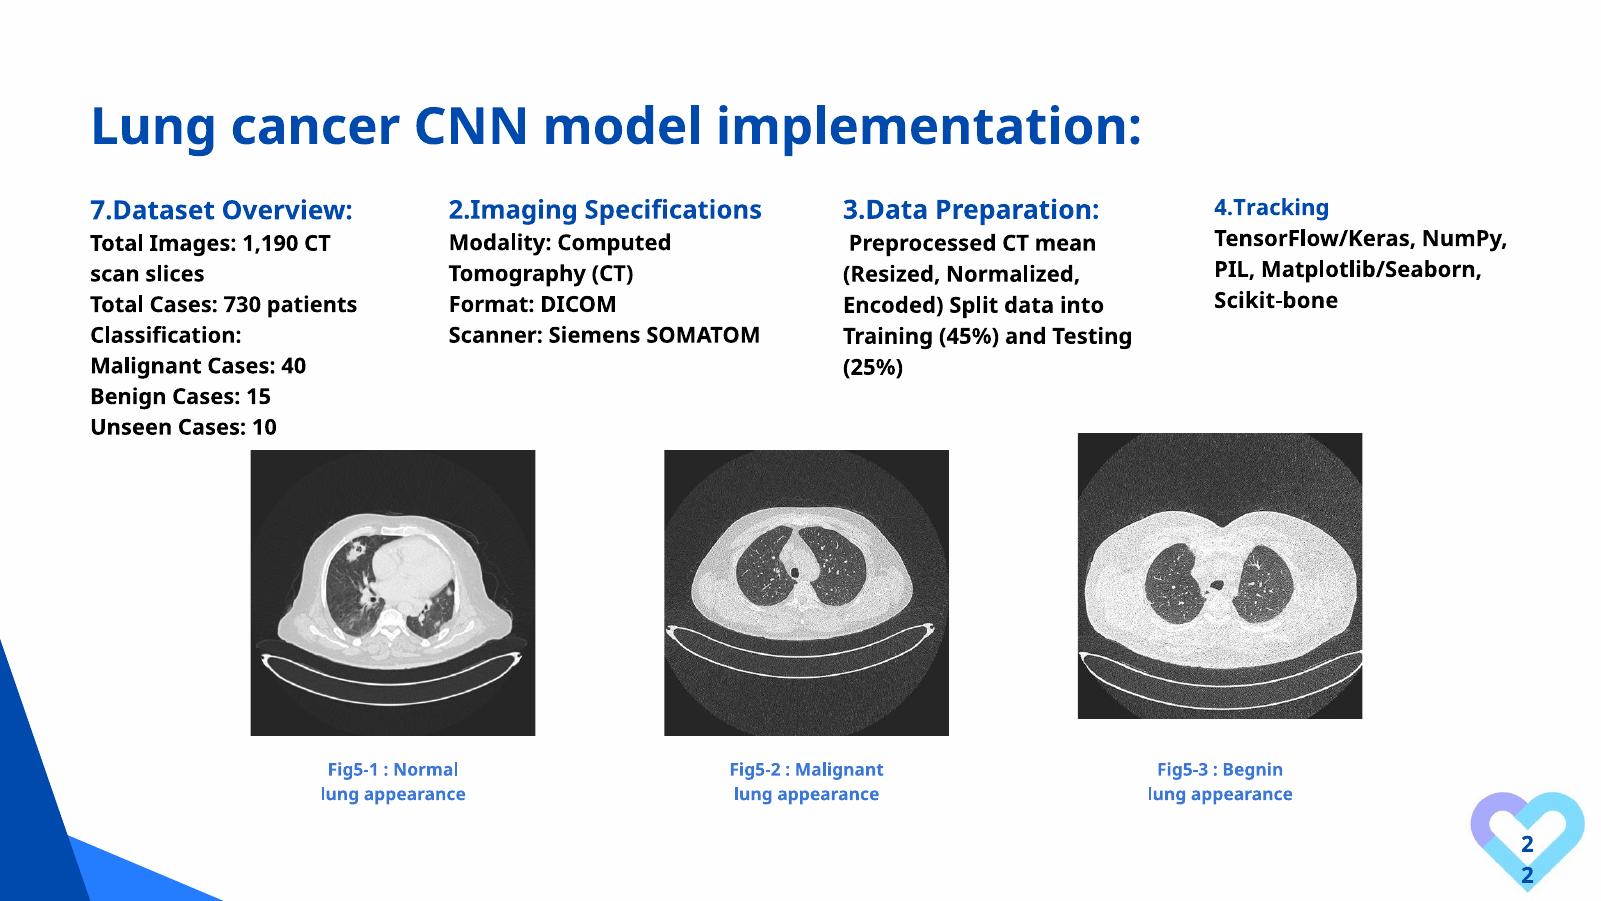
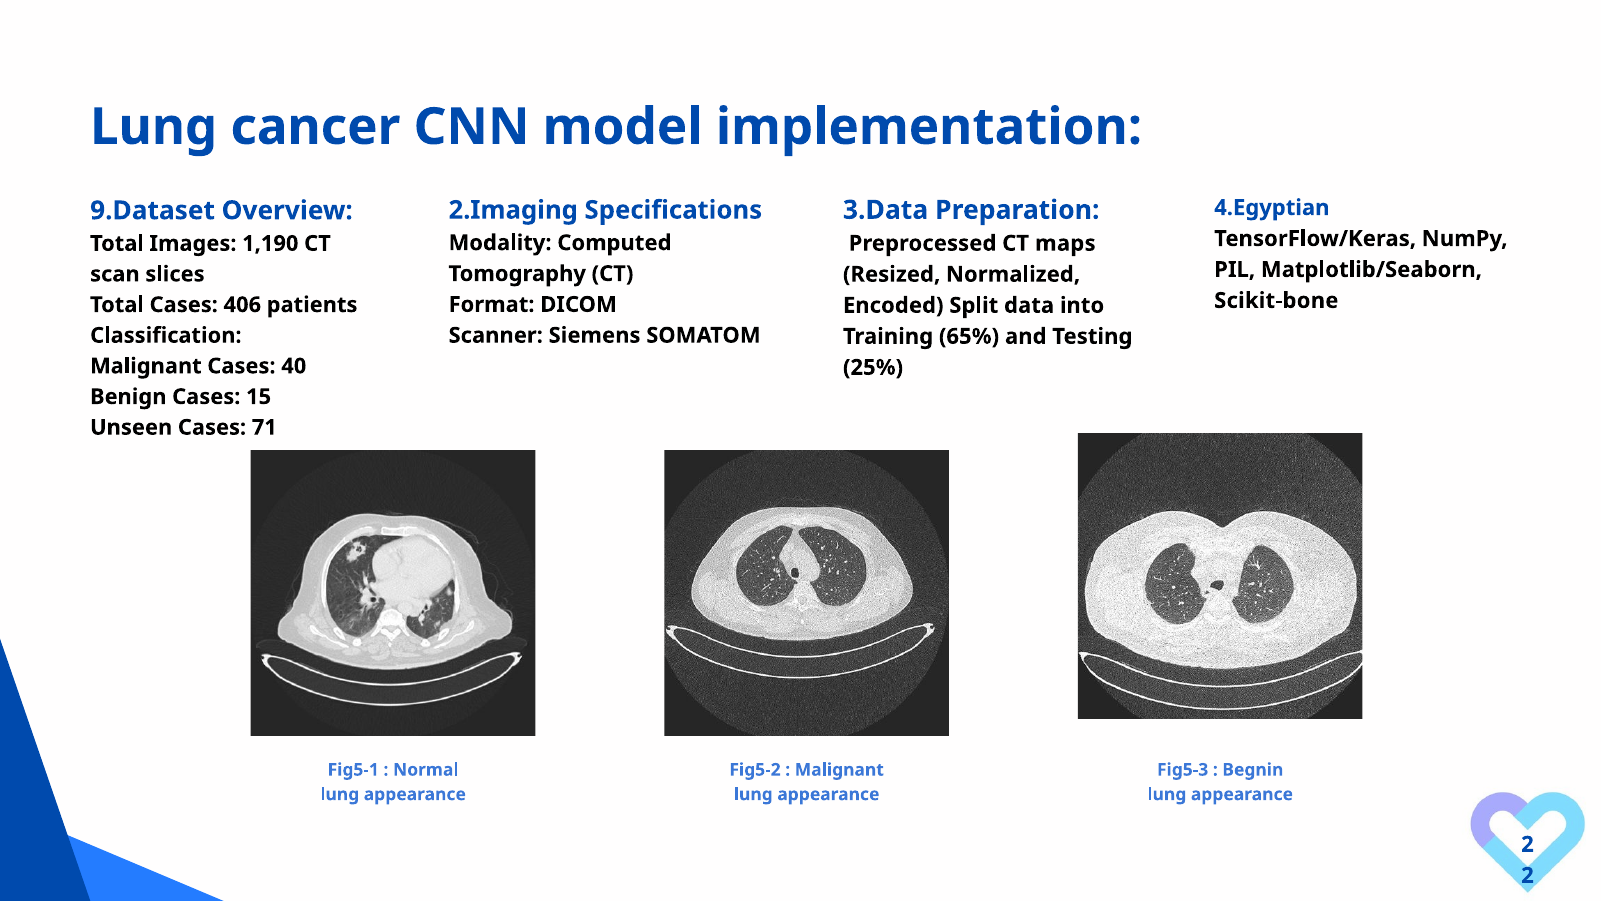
4.Tracking: 4.Tracking -> 4.Egyptian
7.Dataset: 7.Dataset -> 9.Dataset
mean: mean -> maps
730: 730 -> 406
45%: 45% -> 65%
10: 10 -> 71
